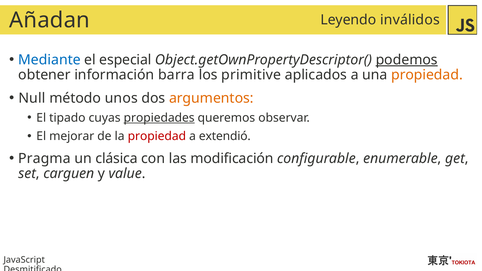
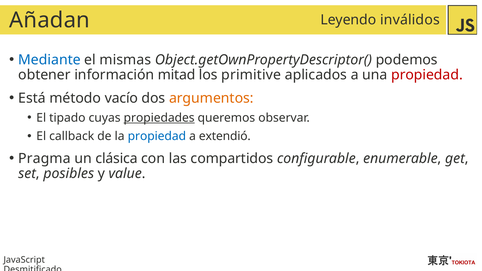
especial: especial -> mismas
podemos underline: present -> none
barra: barra -> mitad
propiedad at (427, 75) colour: orange -> red
Null: Null -> Está
unos: unos -> vacío
mejorar: mejorar -> callback
propiedad at (157, 136) colour: red -> blue
modificación: modificación -> compartidos
carguen: carguen -> posibles
